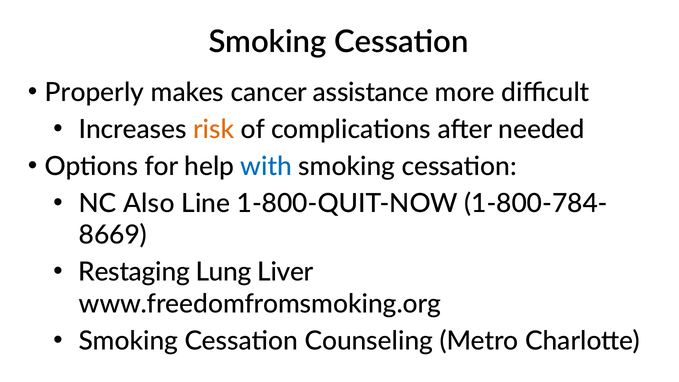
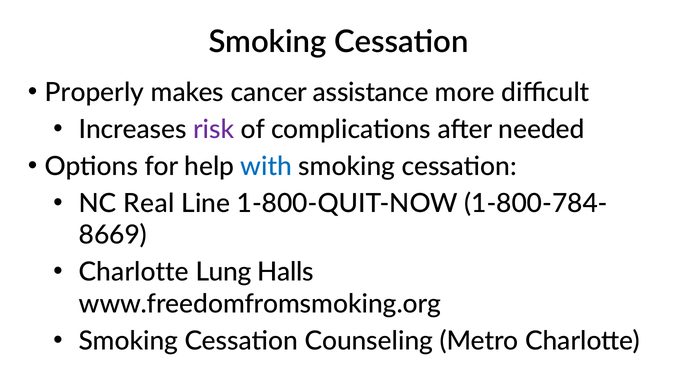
risk colour: orange -> purple
Also: Also -> Real
Restaging at (134, 272): Restaging -> Charlotte
Liver: Liver -> Halls
